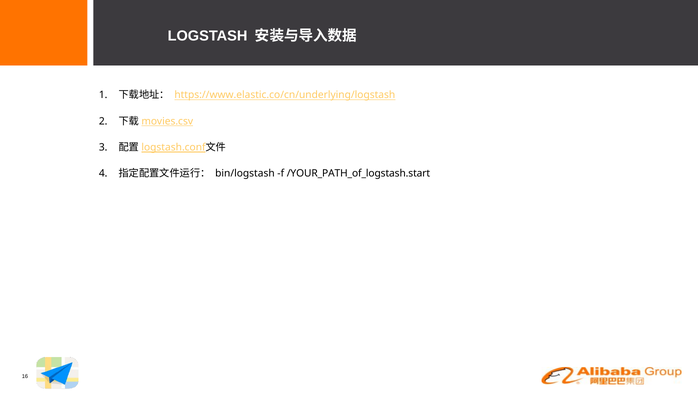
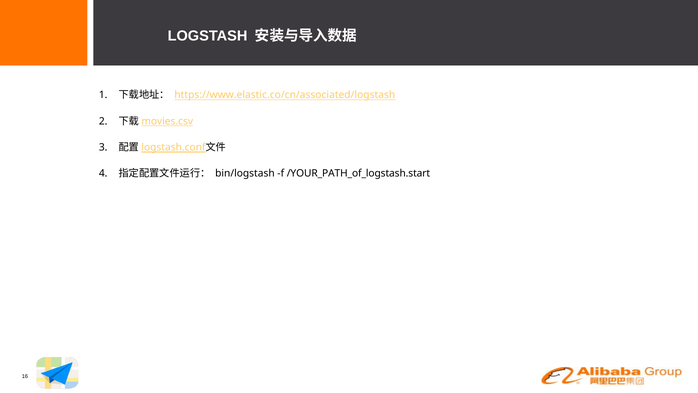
https://www.elastic.co/cn/underlying/logstash: https://www.elastic.co/cn/underlying/logstash -> https://www.elastic.co/cn/associated/logstash
